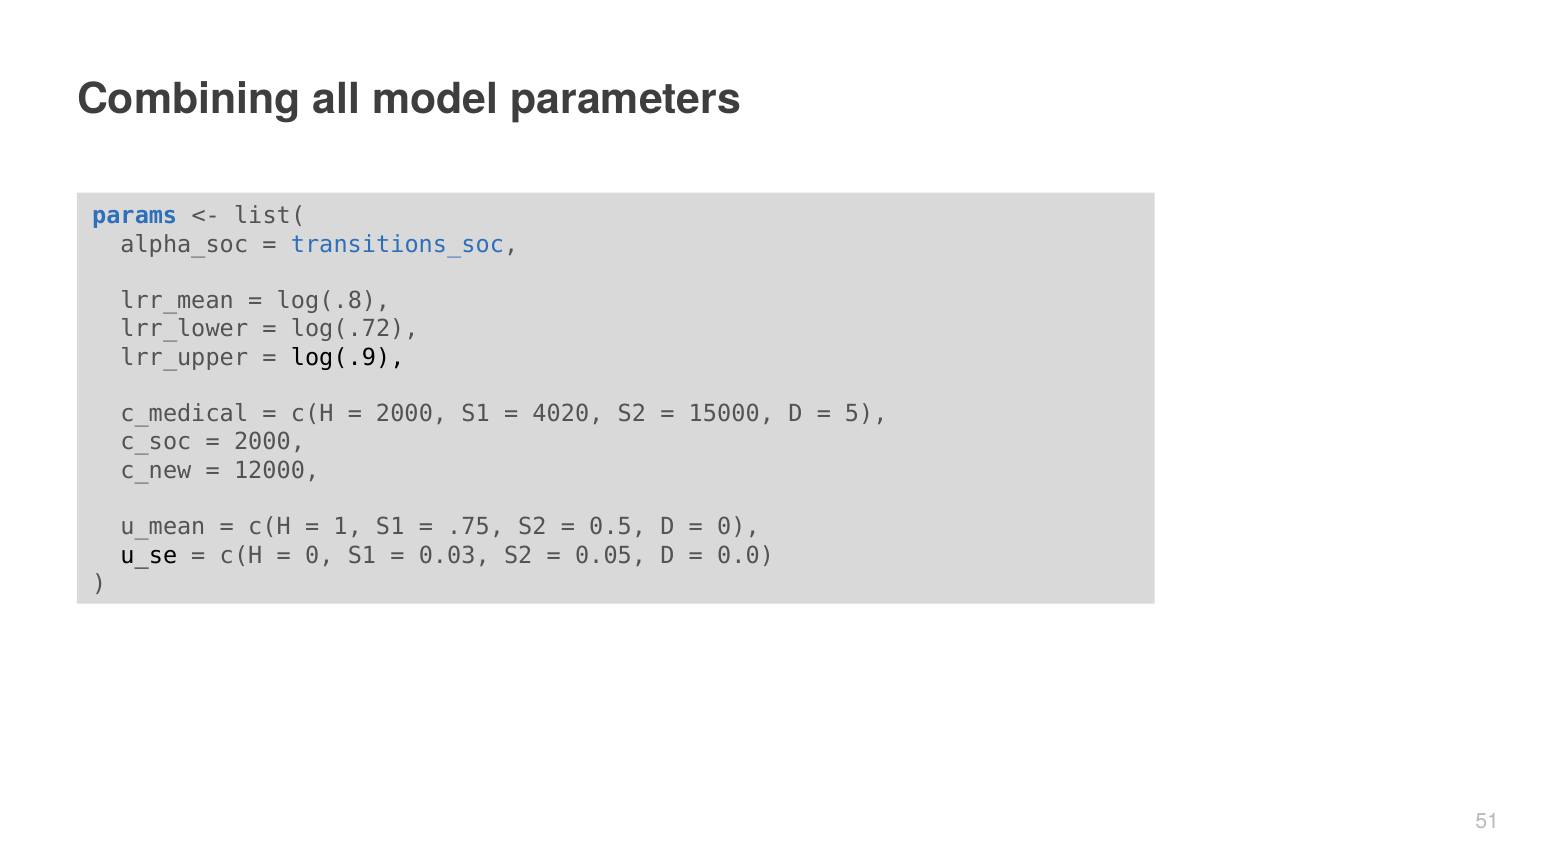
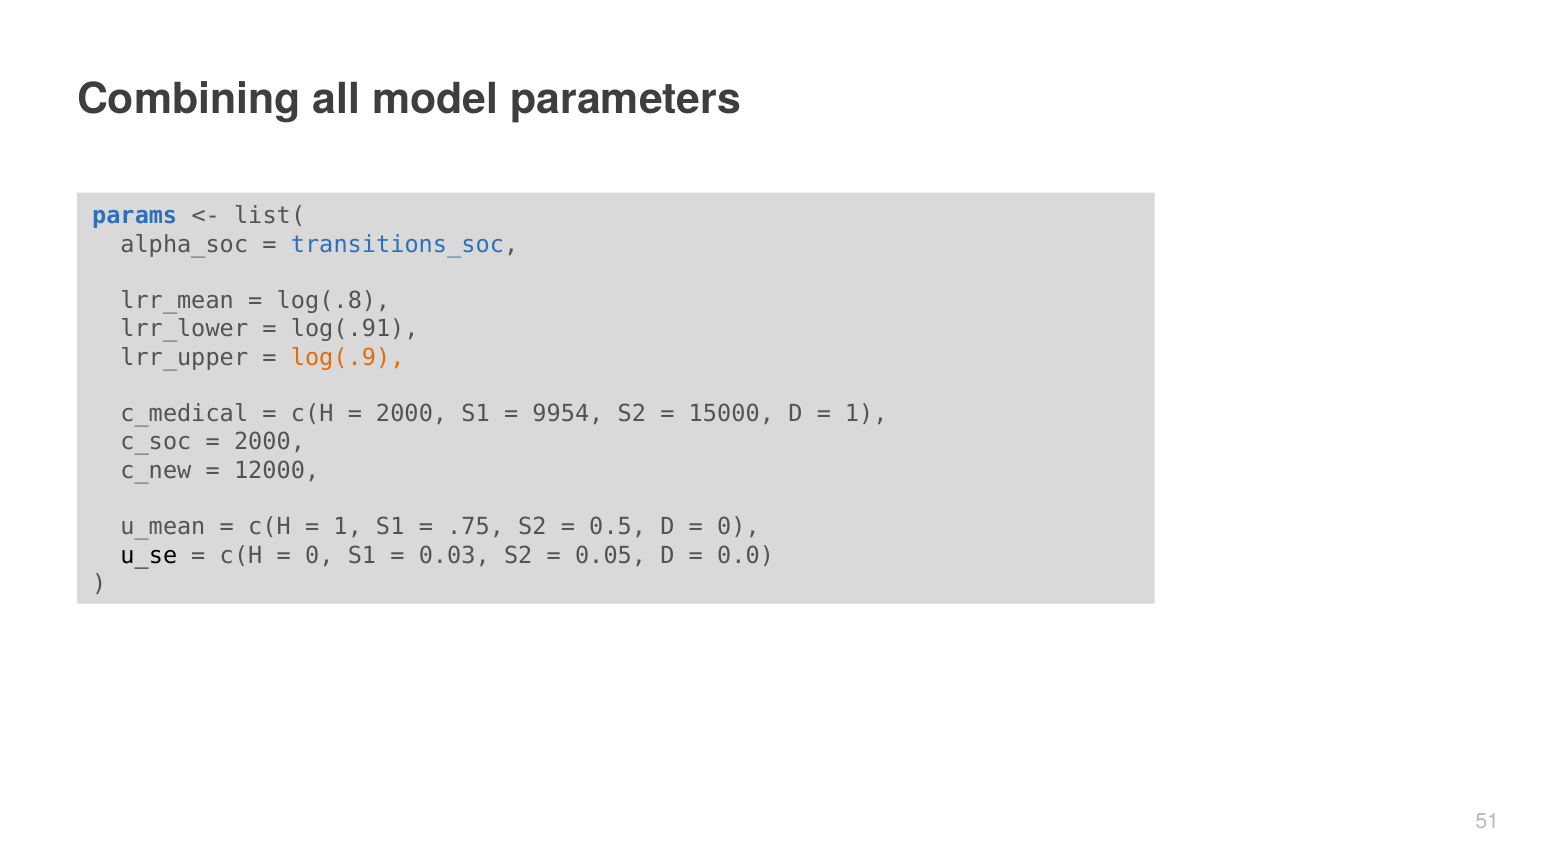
log(.72: log(.72 -> log(.91
log(.9 colour: black -> orange
4020: 4020 -> 9954
5 at (866, 414): 5 -> 1
